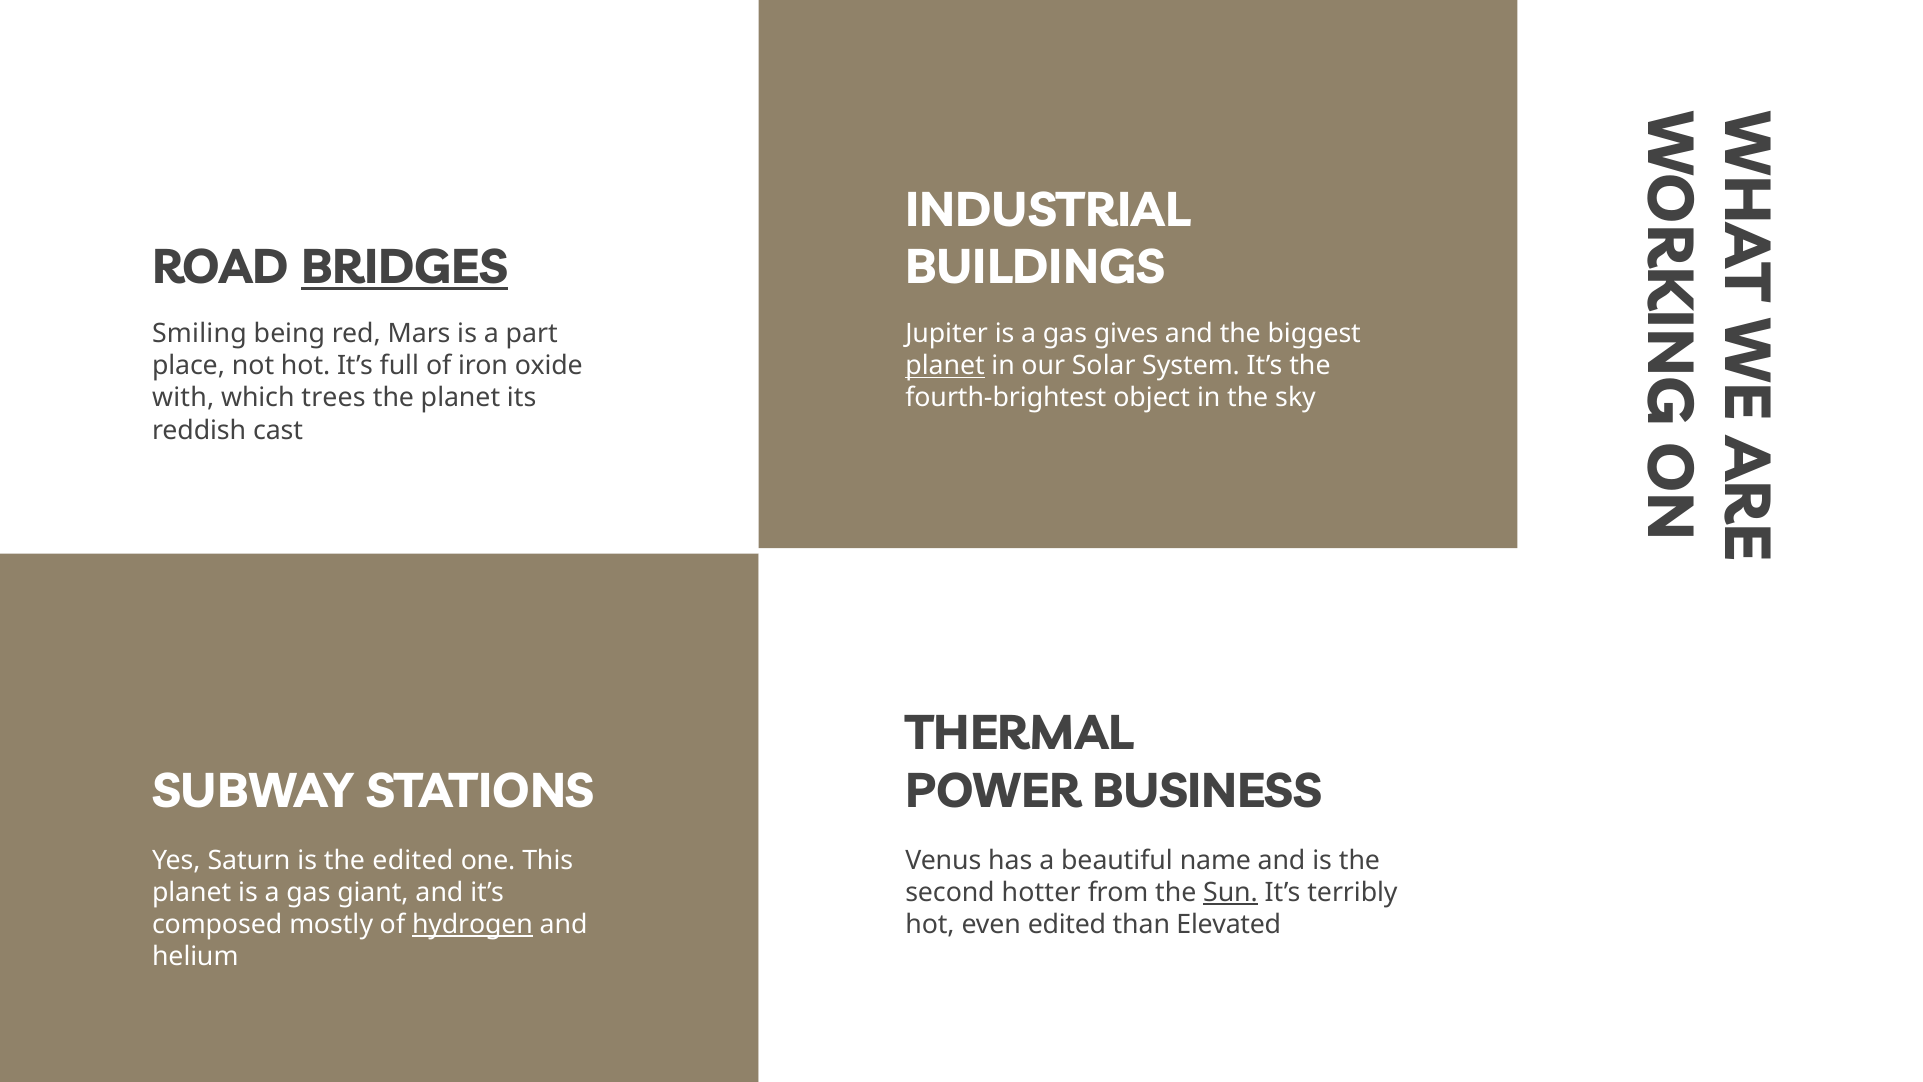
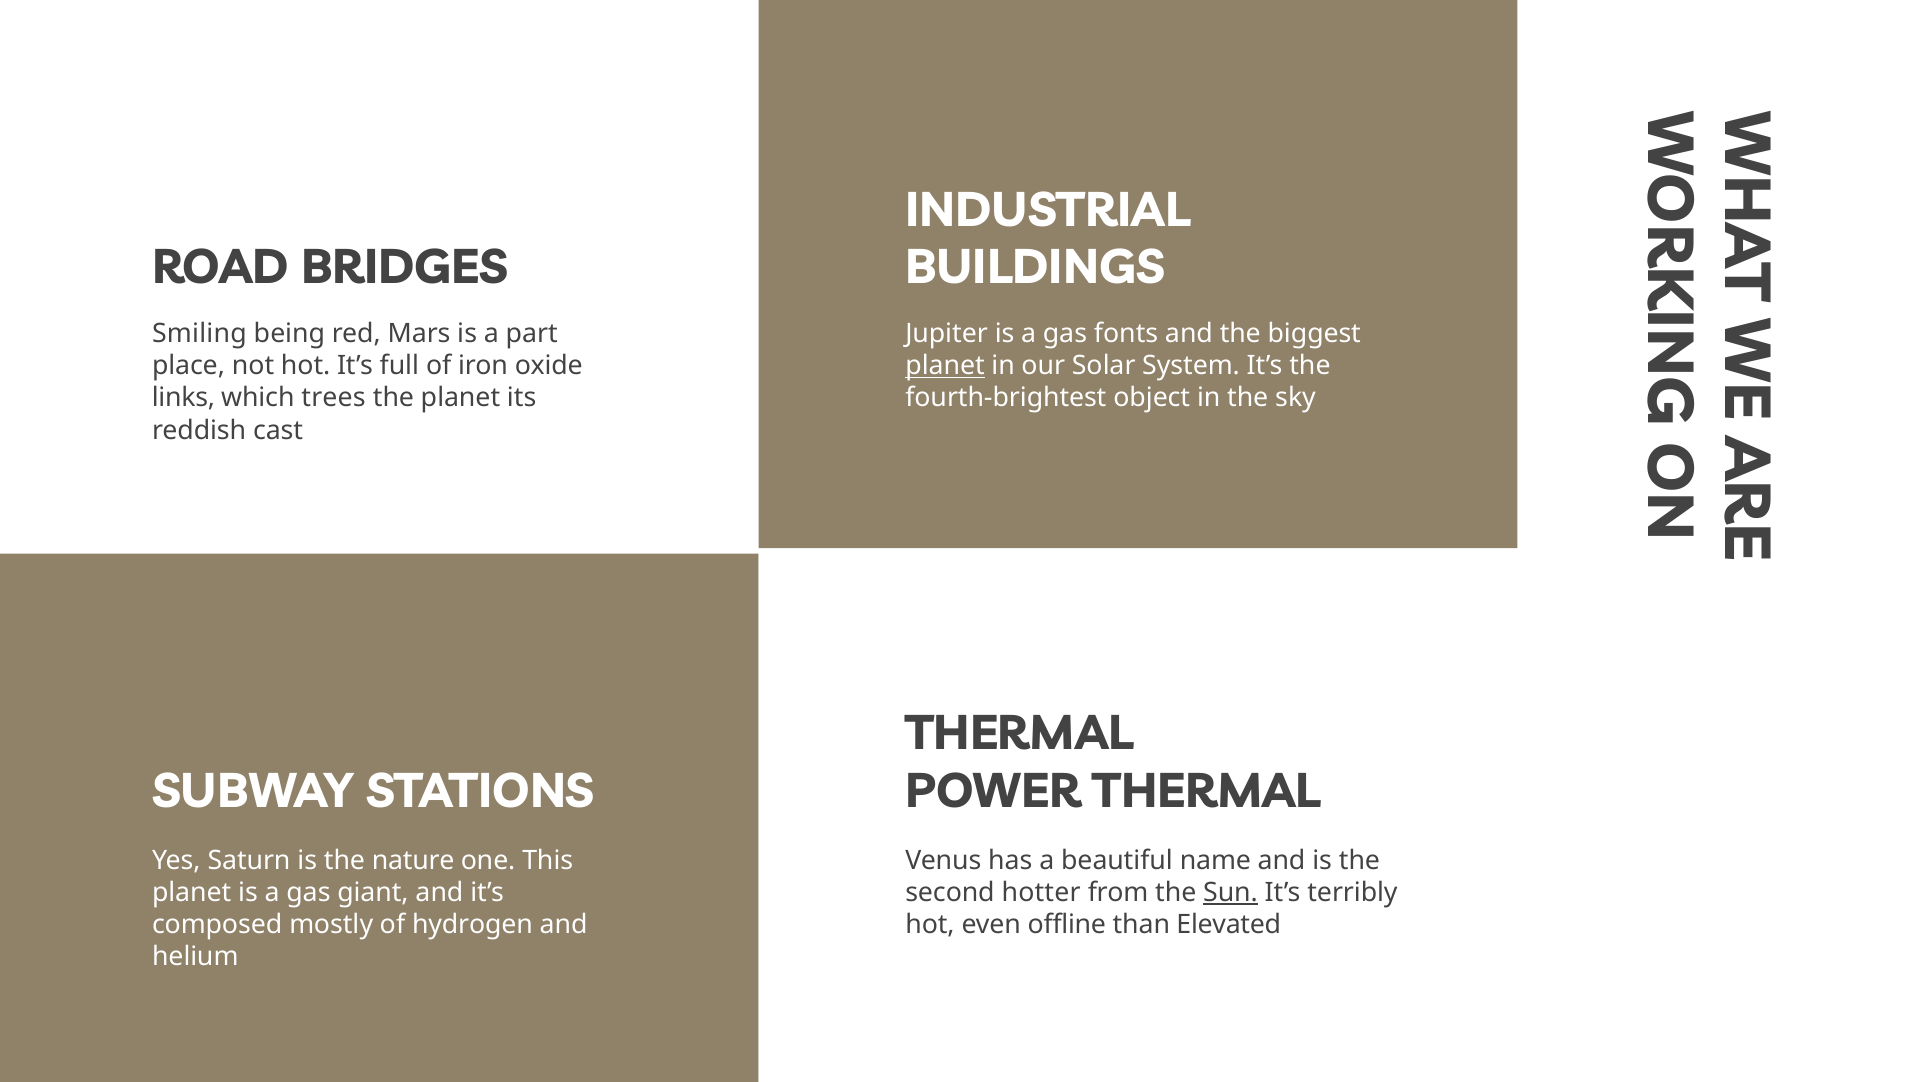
BRIDGES underline: present -> none
gives: gives -> fonts
with: with -> links
POWER BUSINESS: BUSINESS -> THERMAL
the edited: edited -> nature
hydrogen underline: present -> none
even edited: edited -> offline
